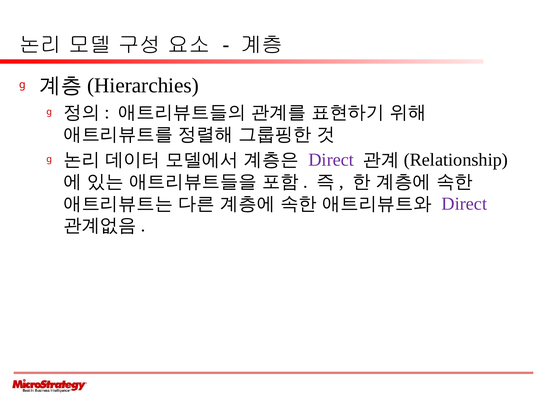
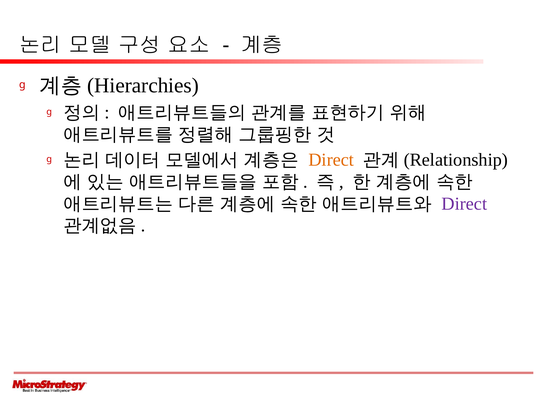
Direct at (331, 160) colour: purple -> orange
